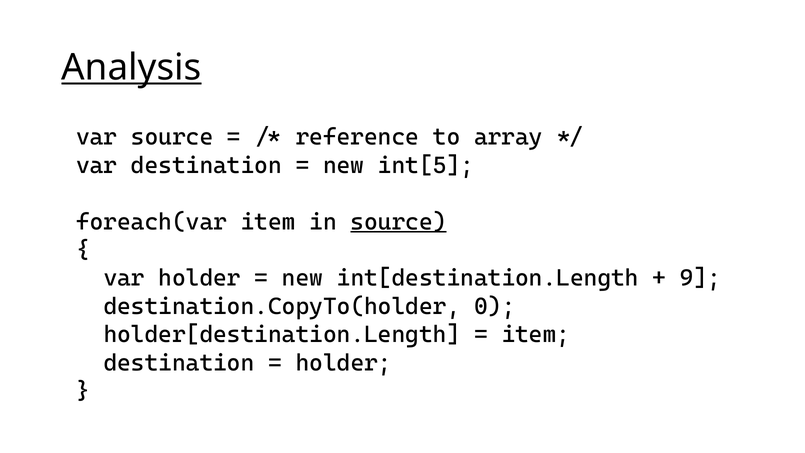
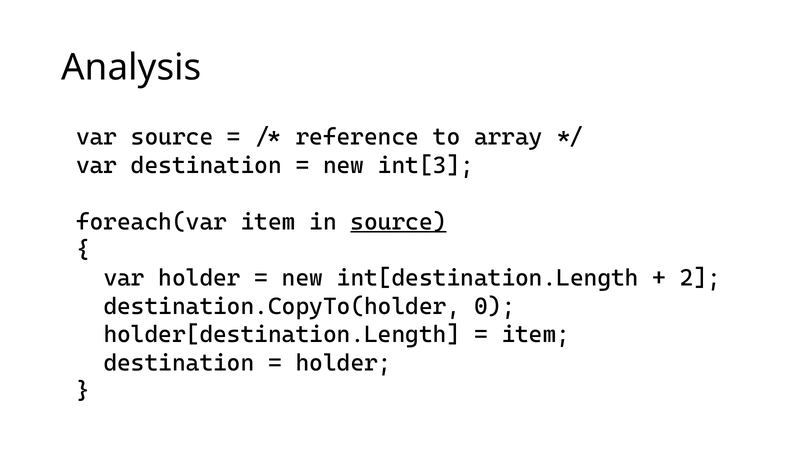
Analysis underline: present -> none
int[5: int[5 -> int[3
9: 9 -> 2
